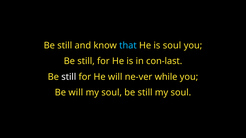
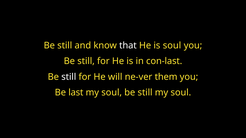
that colour: light blue -> white
while: while -> them
Be will: will -> last
